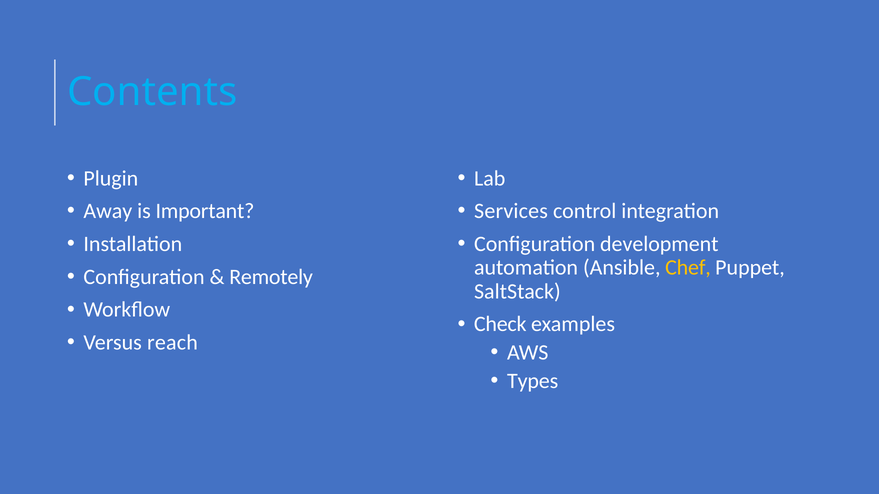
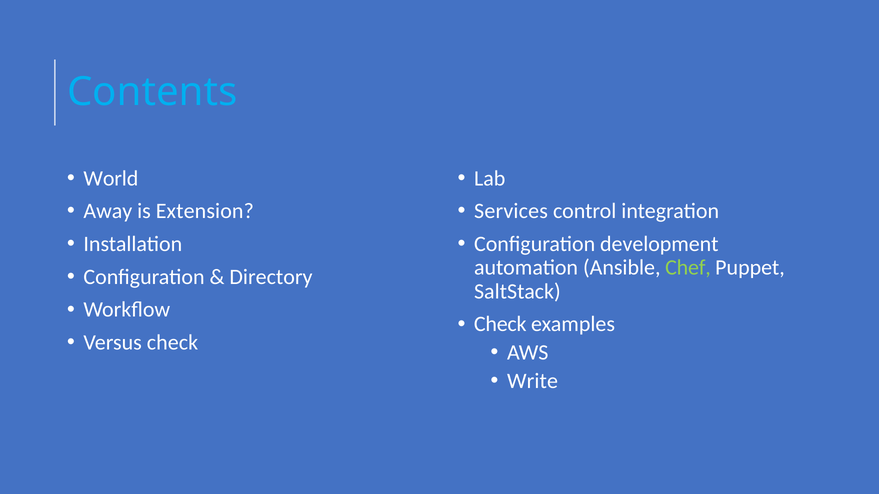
Plugin: Plugin -> World
Important: Important -> Extension
Chef colour: yellow -> light green
Remotely: Remotely -> Directory
Versus reach: reach -> check
Types: Types -> Write
